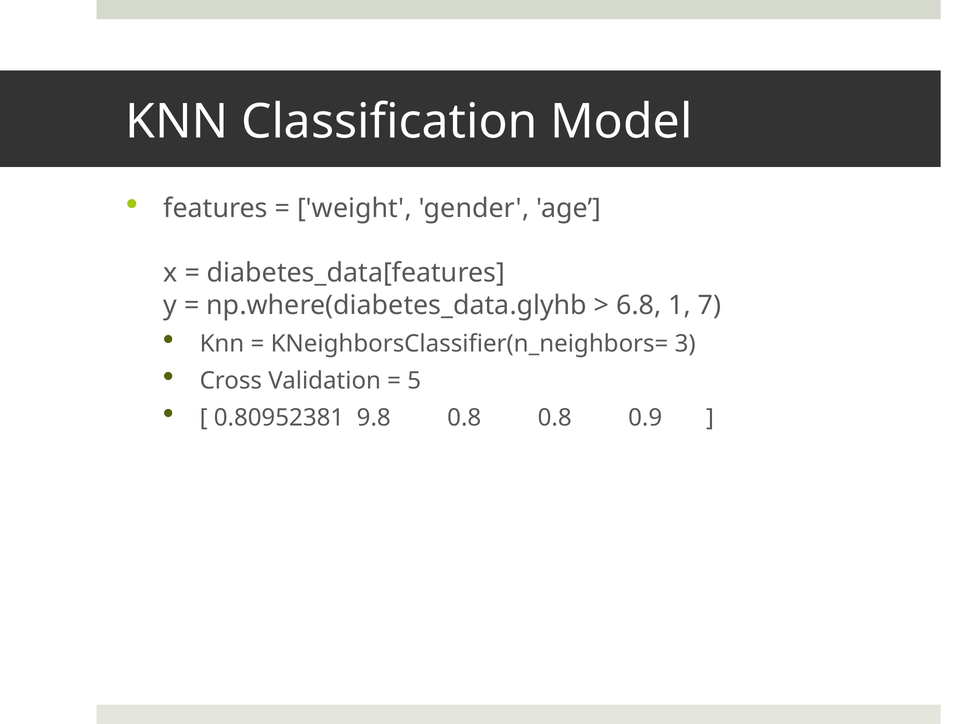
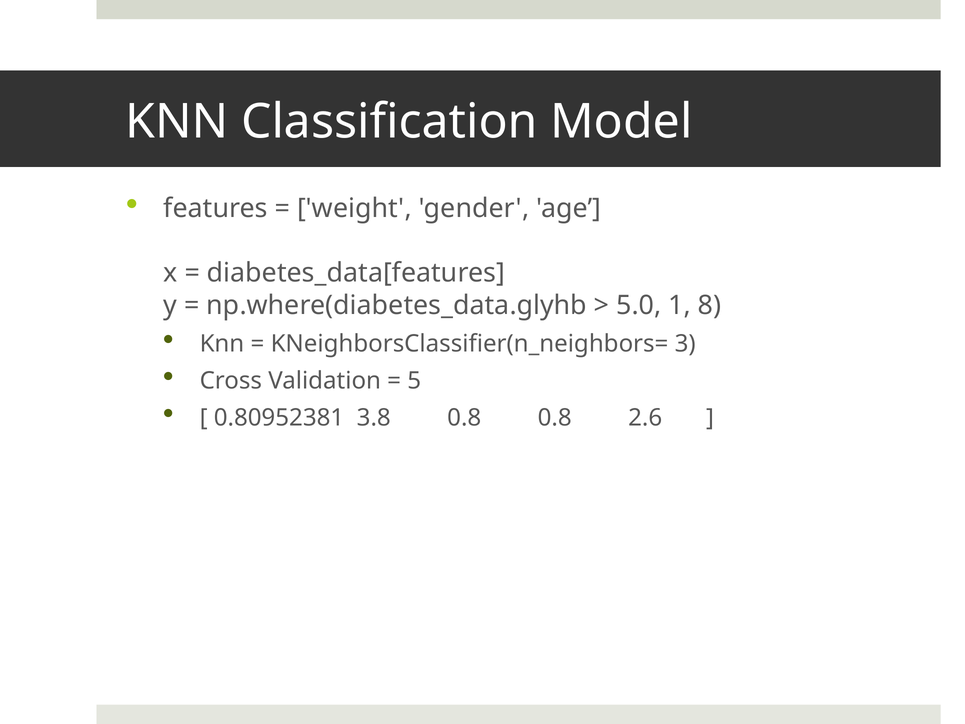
6.8: 6.8 -> 5.0
7: 7 -> 8
9.8: 9.8 -> 3.8
0.9: 0.9 -> 2.6
